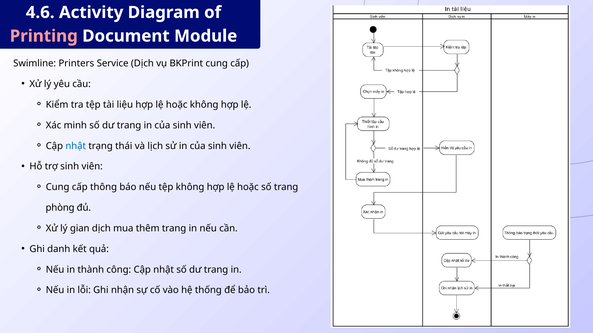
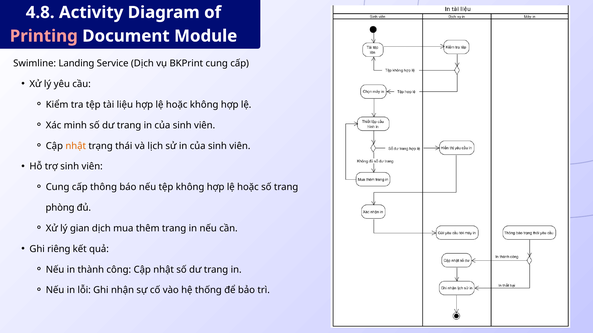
4.6: 4.6 -> 4.8
Printers: Printers -> Landing
nhật at (76, 146) colour: blue -> orange
danh: danh -> riêng
